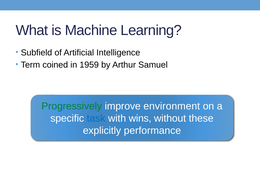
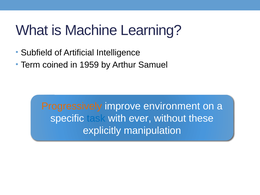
Progressively colour: green -> orange
wins: wins -> ever
performance: performance -> manipulation
